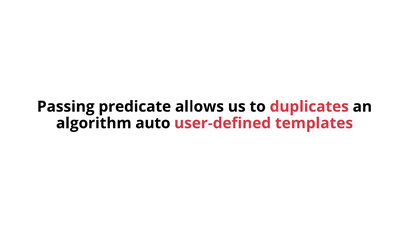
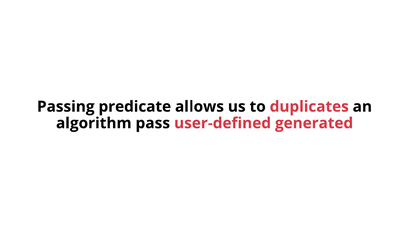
auto: auto -> pass
templates: templates -> generated
